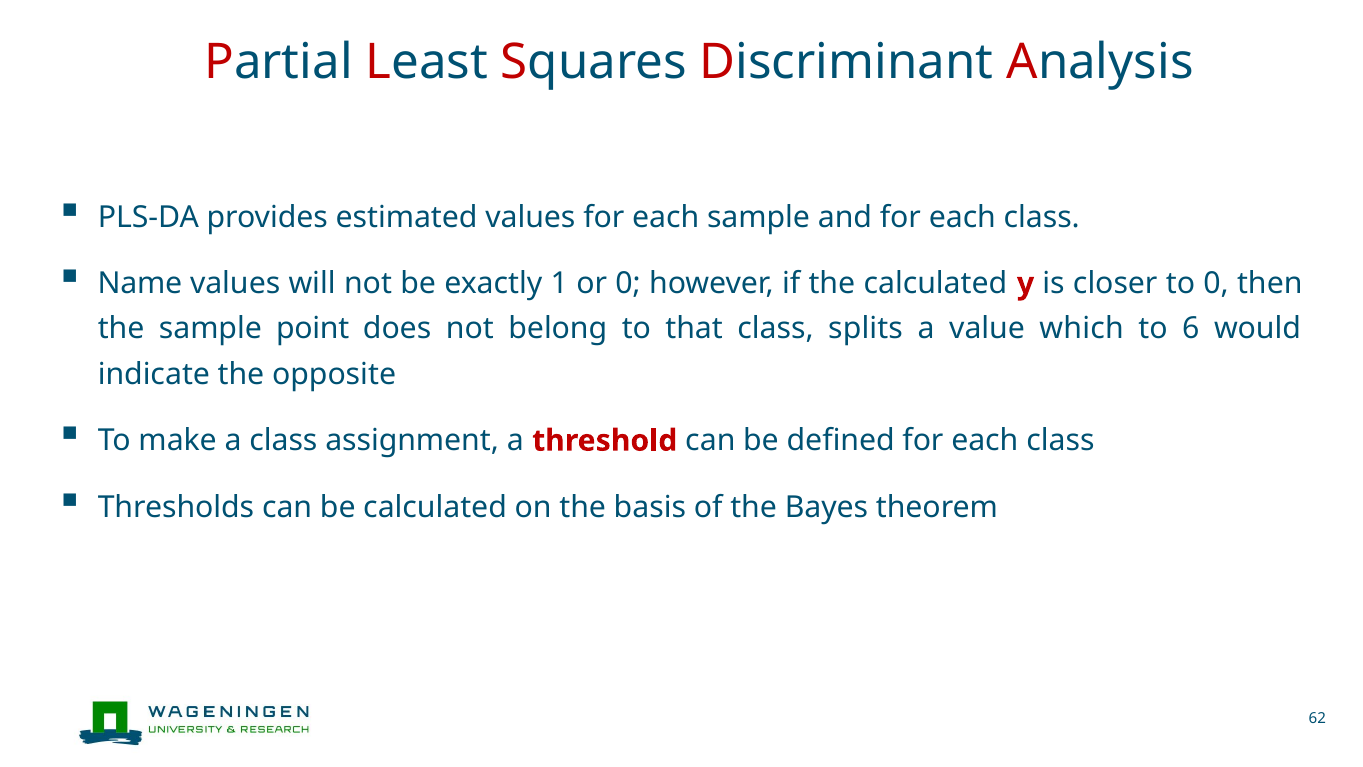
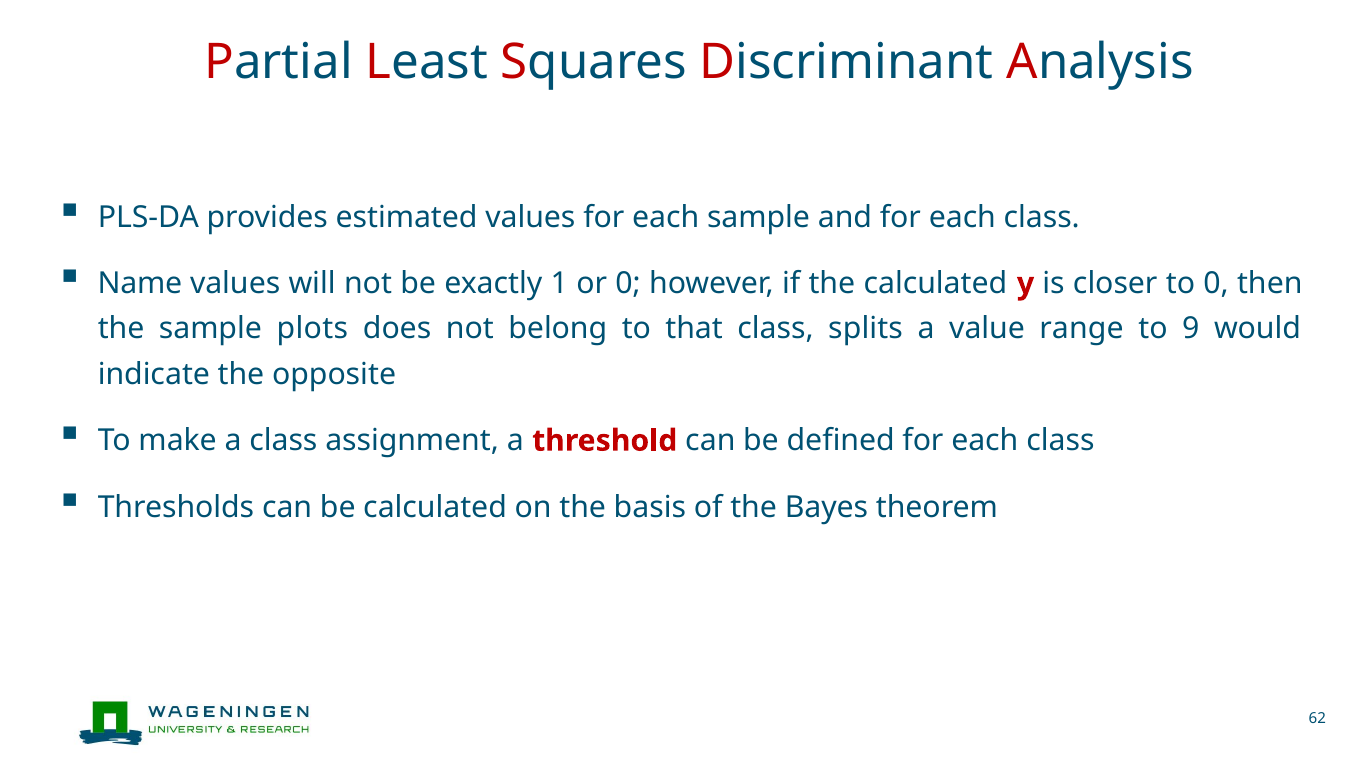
point: point -> plots
which: which -> range
6: 6 -> 9
